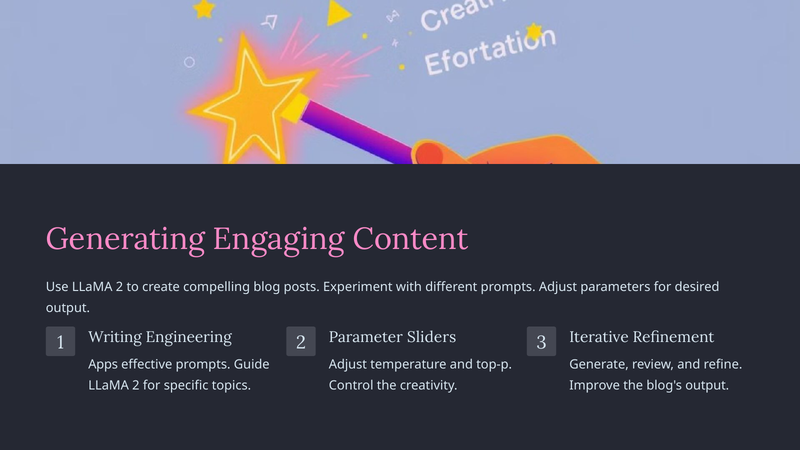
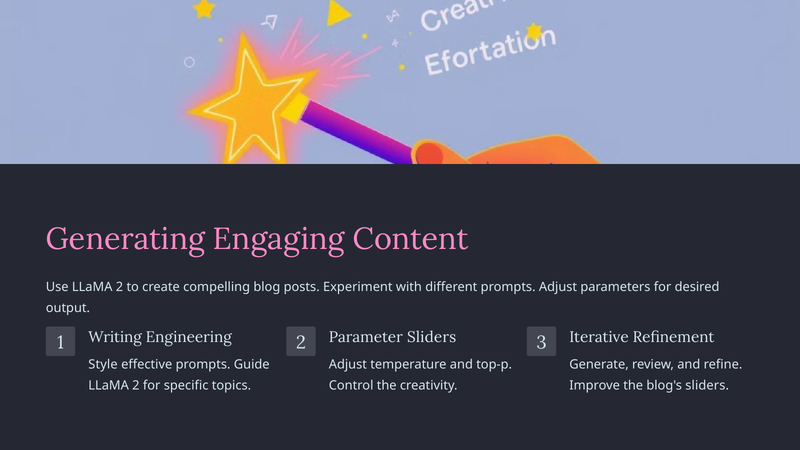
Apps: Apps -> Style
blog's output: output -> sliders
